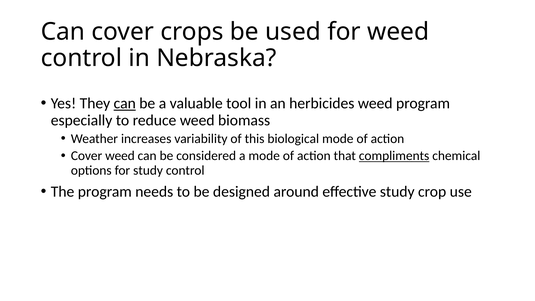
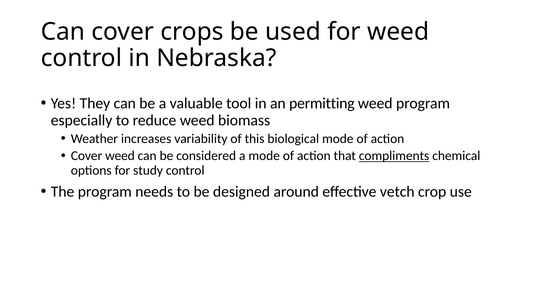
can at (125, 103) underline: present -> none
herbicides: herbicides -> permitting
effective study: study -> vetch
